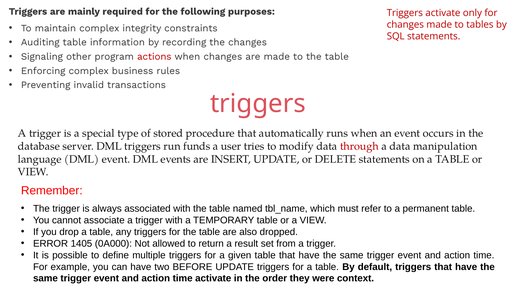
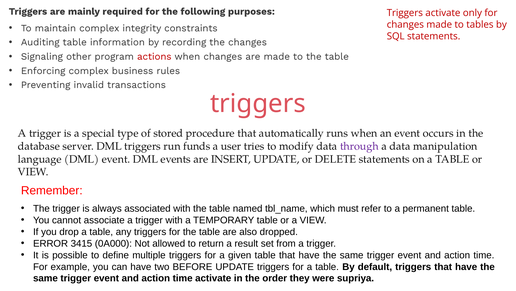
through colour: red -> purple
1405: 1405 -> 3415
context: context -> supriya
